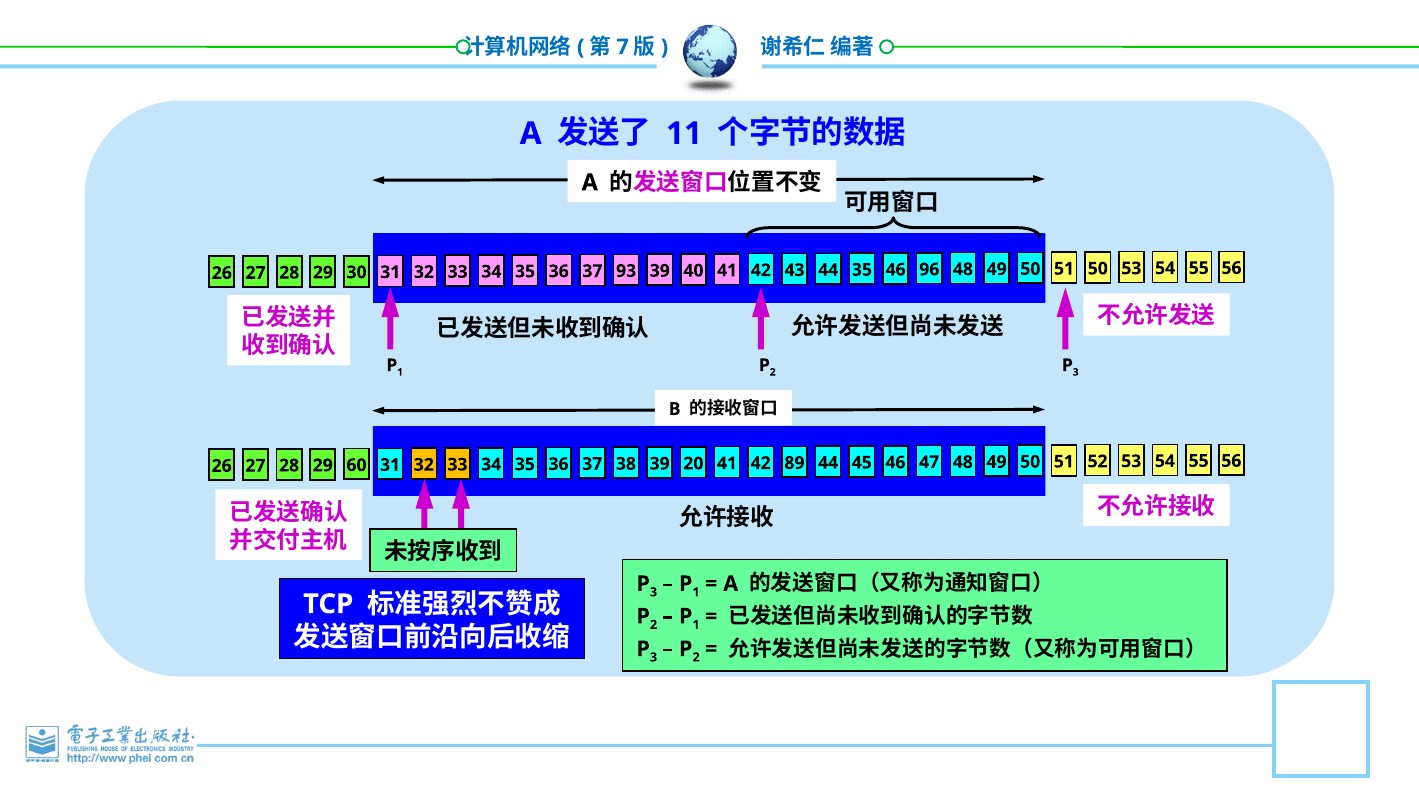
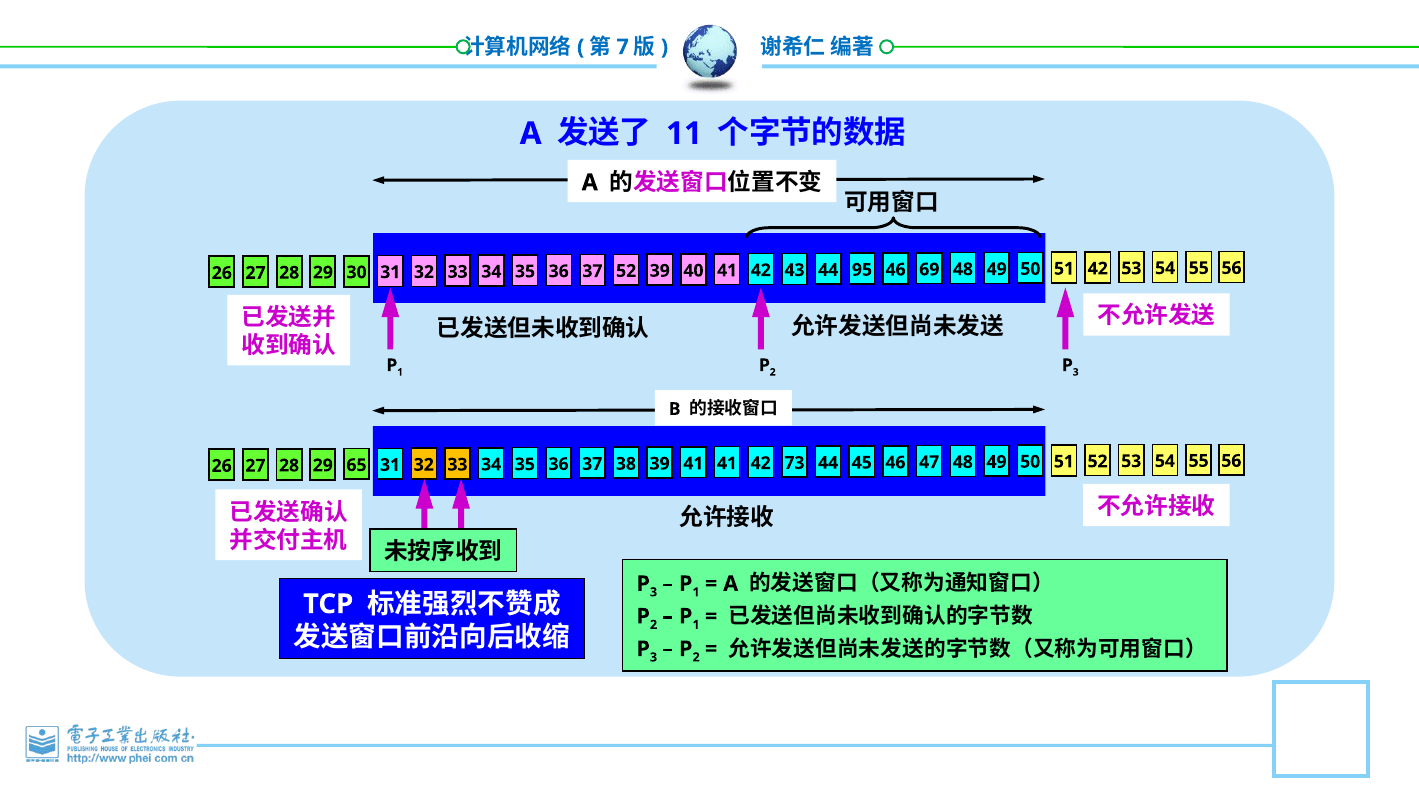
51 50: 50 -> 42
37 93: 93 -> 52
44 35: 35 -> 95
96: 96 -> 69
60: 60 -> 65
39 20: 20 -> 41
89: 89 -> 73
